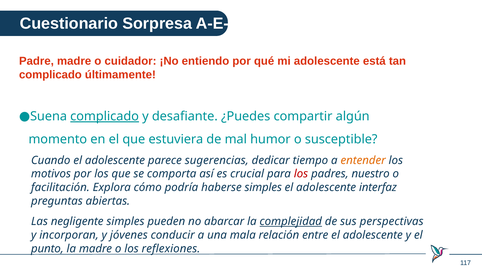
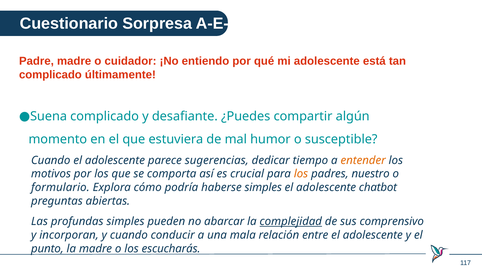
complicado at (105, 116) underline: present -> none
los at (301, 174) colour: red -> orange
facilitación: facilitación -> formulario
interfaz: interfaz -> chatbot
negligente: negligente -> profundas
perspectivas: perspectivas -> comprensivo
y jóvenes: jóvenes -> cuando
reflexiones: reflexiones -> escucharás
